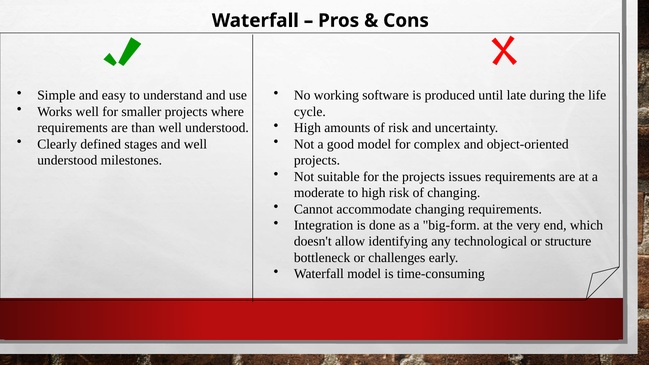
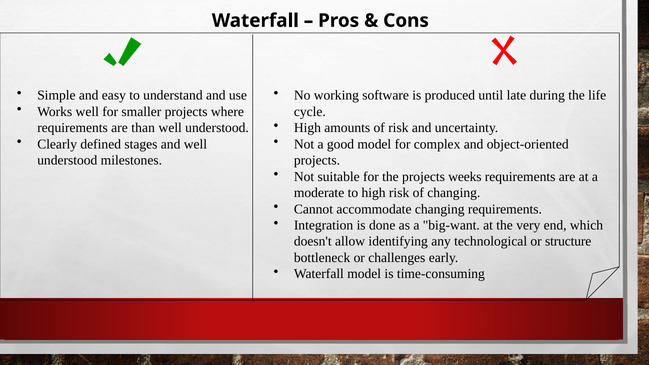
issues: issues -> weeks
big-form: big-form -> big-want
